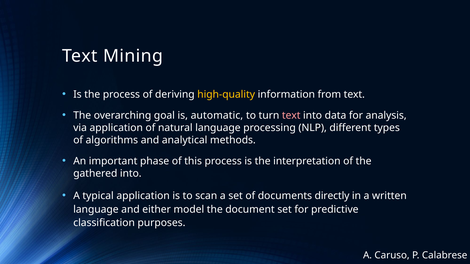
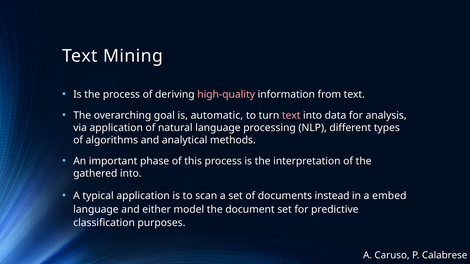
high-quality colour: yellow -> pink
directly: directly -> instead
written: written -> embed
